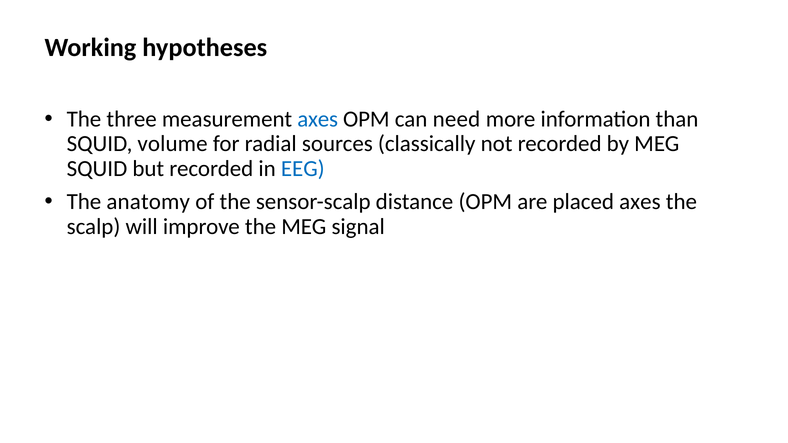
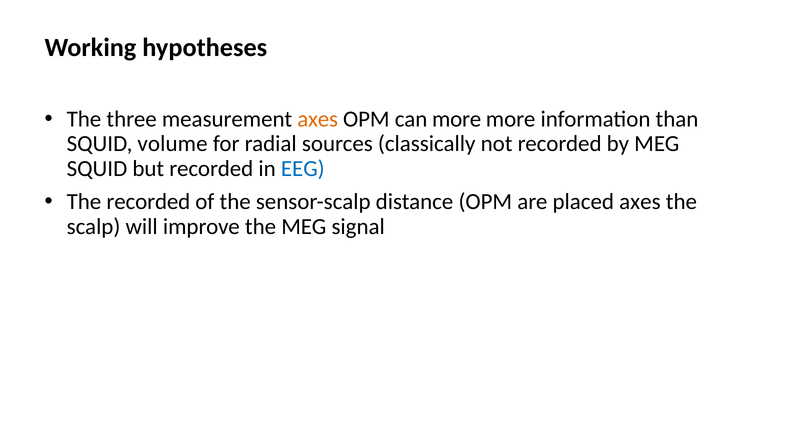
axes at (318, 119) colour: blue -> orange
can need: need -> more
The anatomy: anatomy -> recorded
